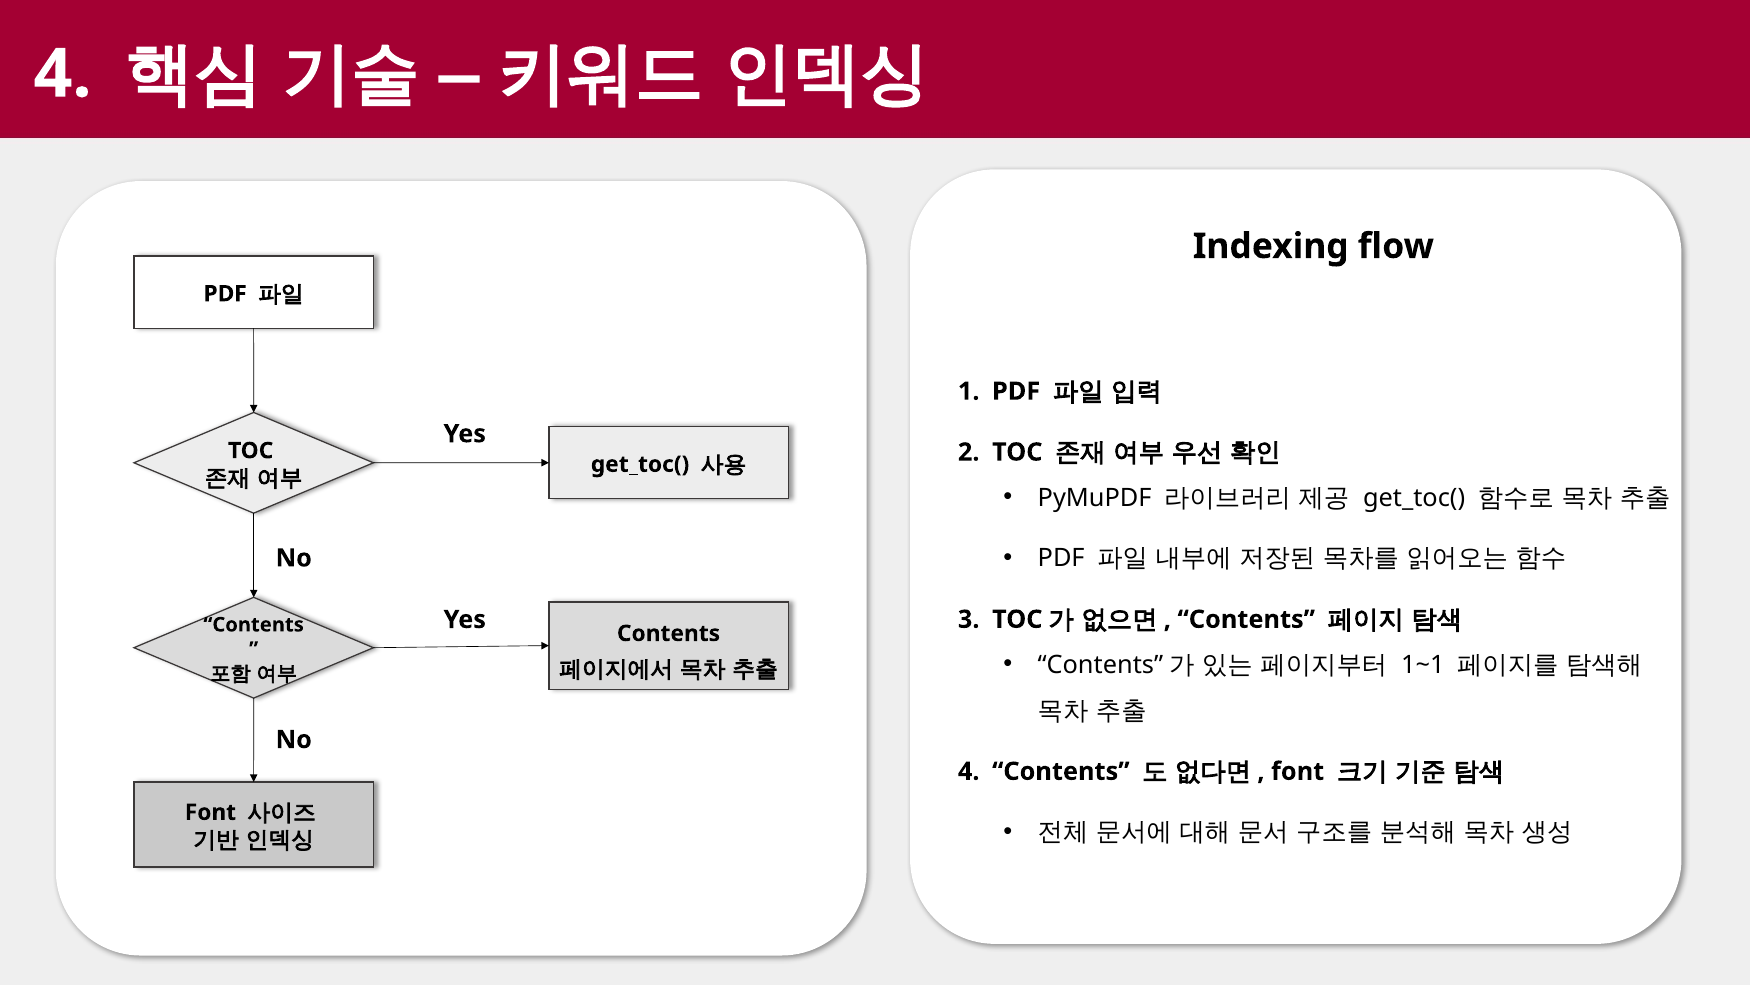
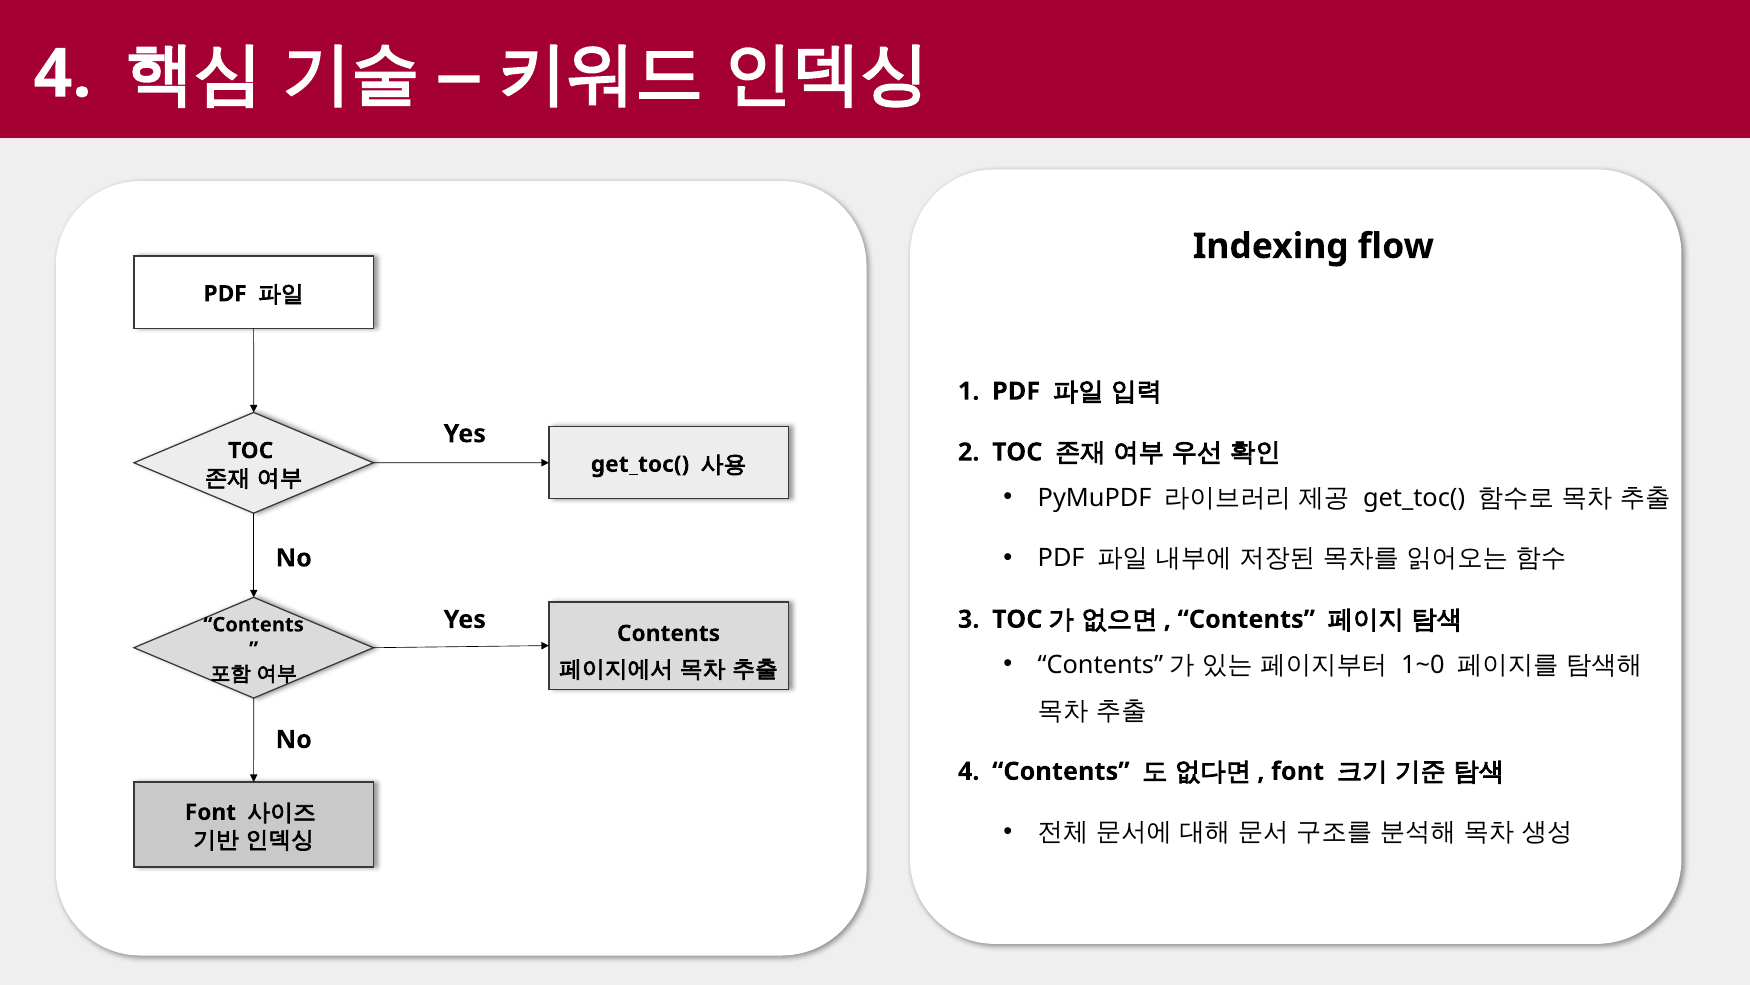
1~1: 1~1 -> 1~0
